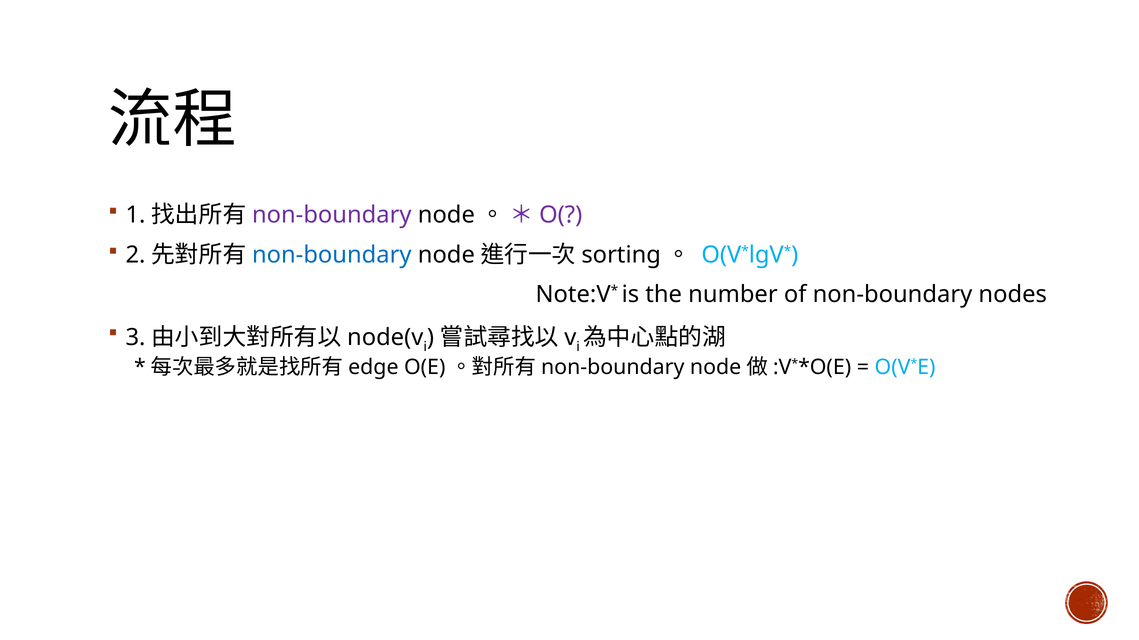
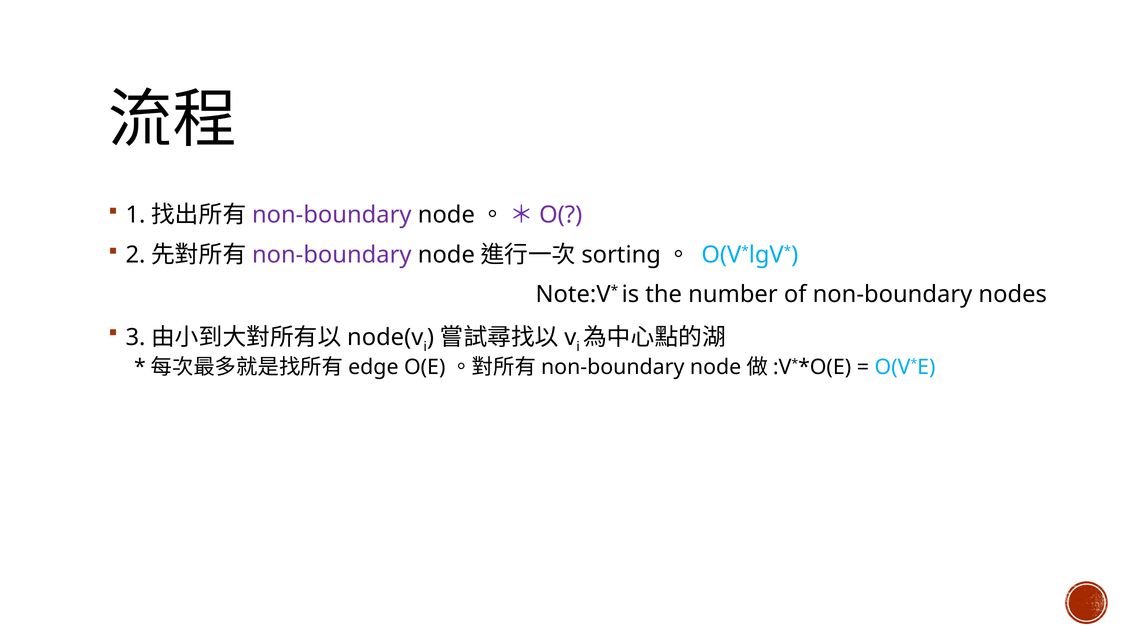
non-boundary at (332, 255) colour: blue -> purple
